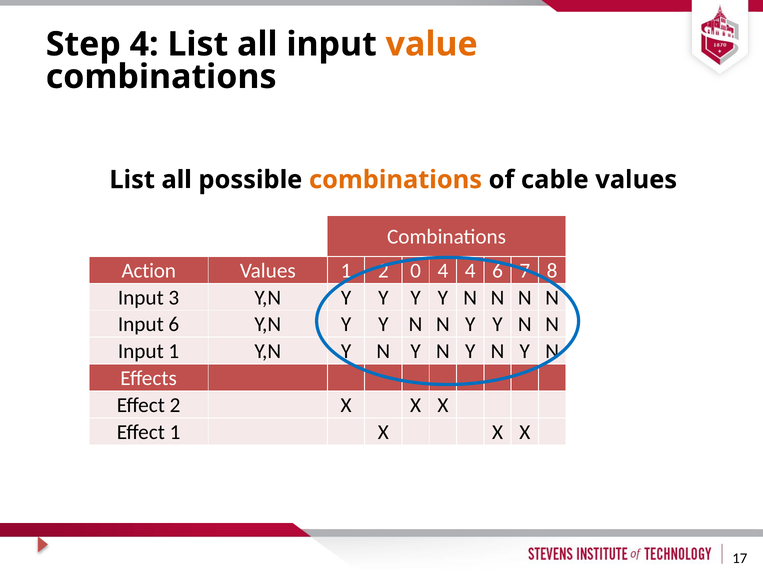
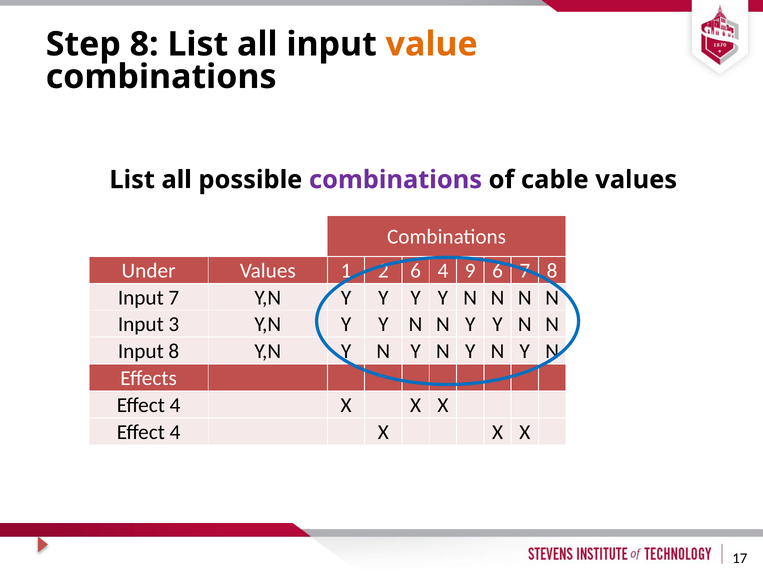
Step 4: 4 -> 8
combinations at (395, 180) colour: orange -> purple
Action: Action -> Under
0 at (416, 271): 0 -> 6
4 4: 4 -> 9
Input 3: 3 -> 7
Input 6: 6 -> 3
Input 1: 1 -> 8
2 at (175, 405): 2 -> 4
1 at (175, 432): 1 -> 4
